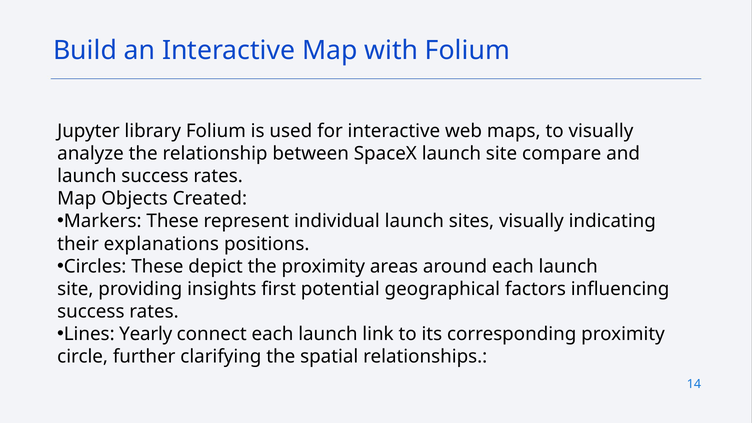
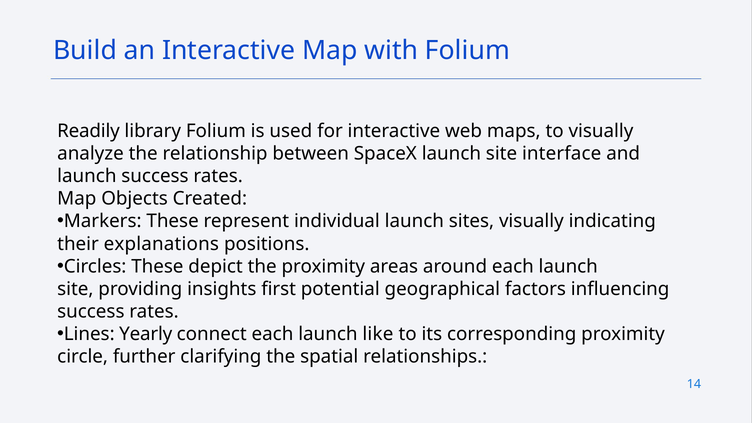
Jupyter: Jupyter -> Readily
compare: compare -> interface
link: link -> like
